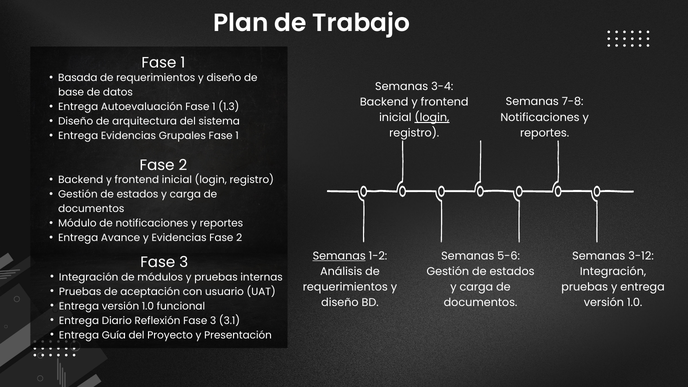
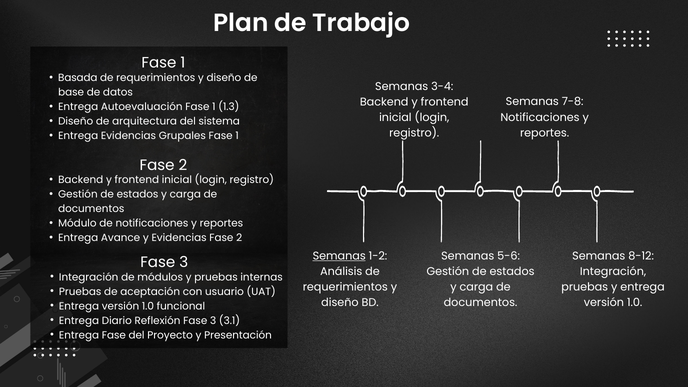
login at (432, 118) underline: present -> none
3-12: 3-12 -> 8-12
Entrega Guía: Guía -> Fase
